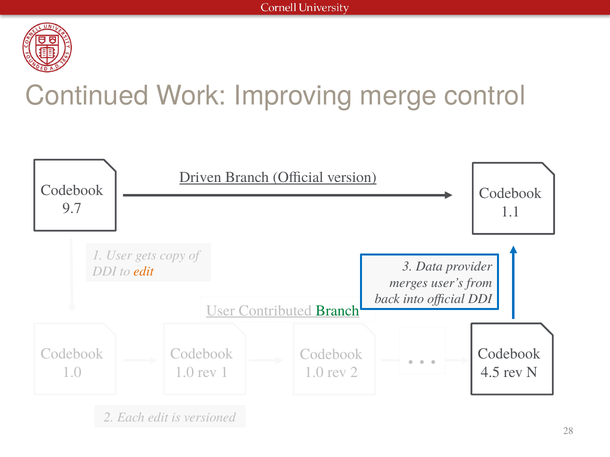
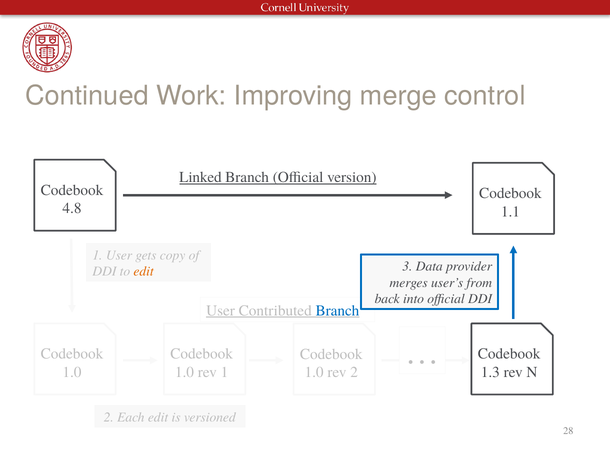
Driven: Driven -> Linked
9.7: 9.7 -> 4.8
Branch at (337, 311) colour: green -> blue
4.5: 4.5 -> 1.3
